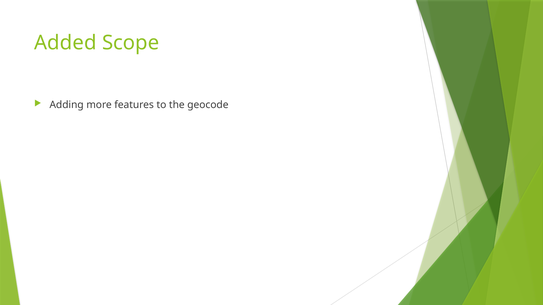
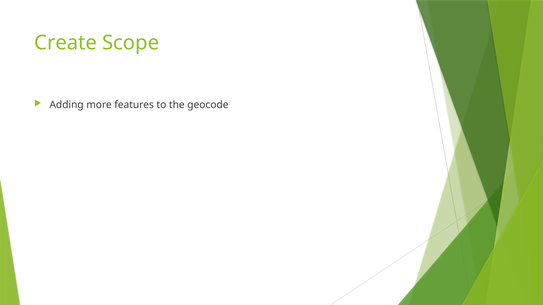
Added: Added -> Create
